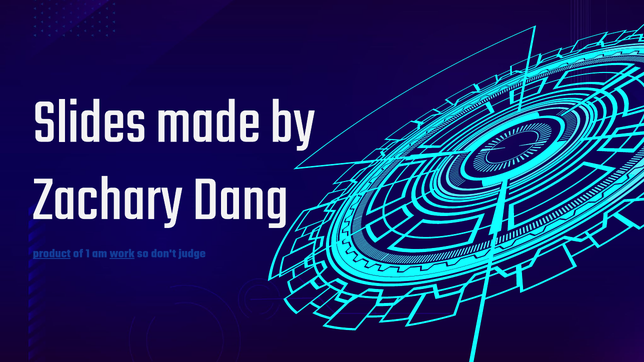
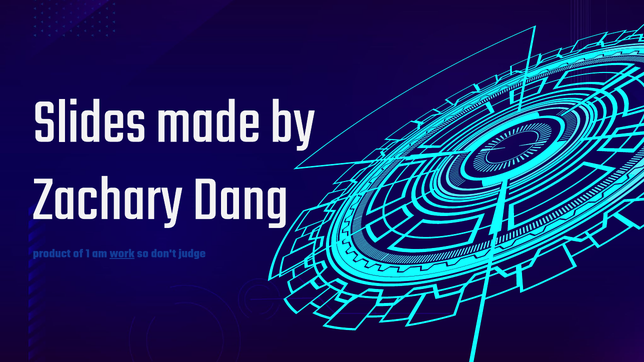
product underline: present -> none
